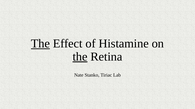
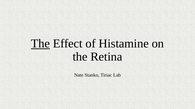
the at (80, 57) underline: present -> none
